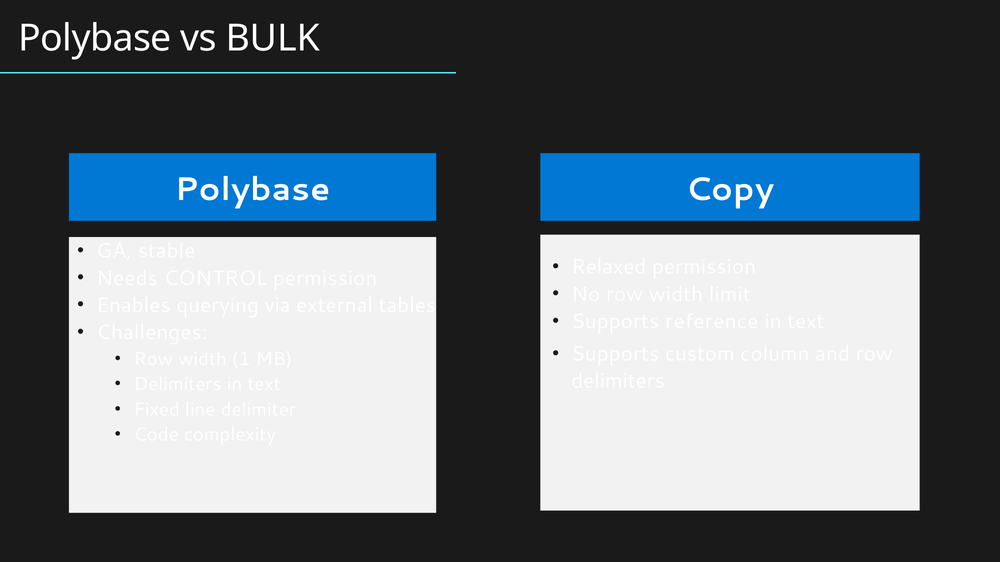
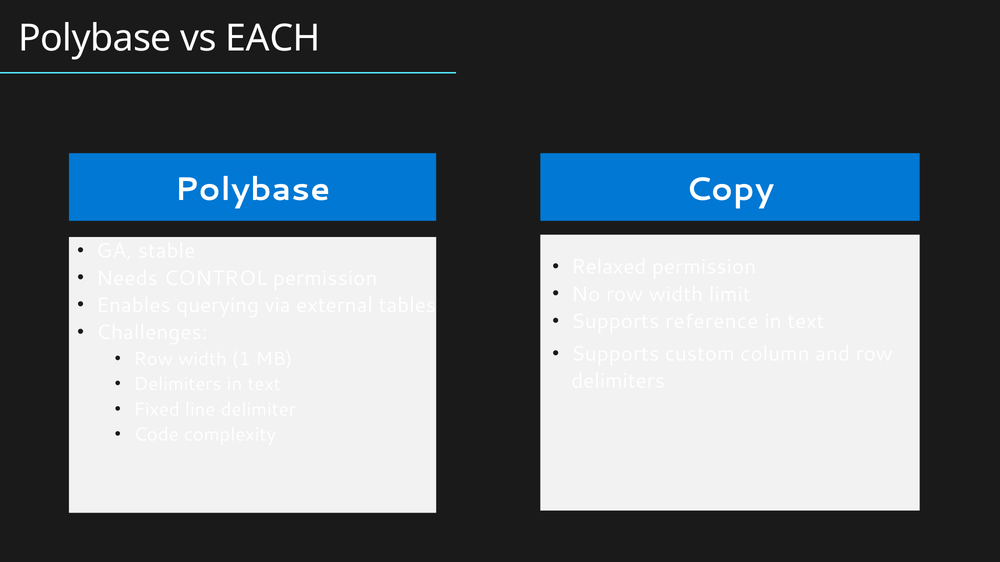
BULK: BULK -> EACH
